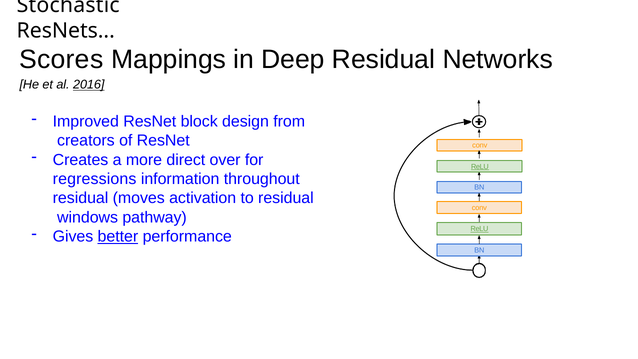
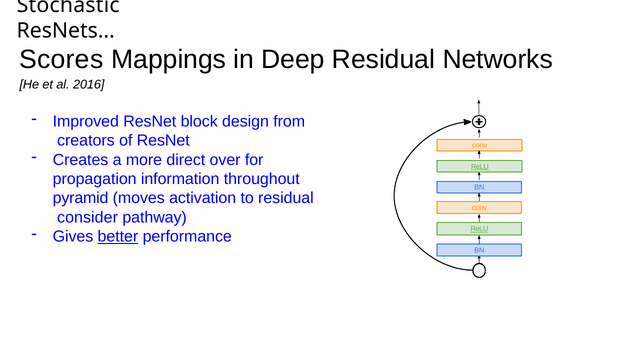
2016 underline: present -> none
regressions: regressions -> propagation
residual at (81, 198): residual -> pyramid
windows: windows -> consider
